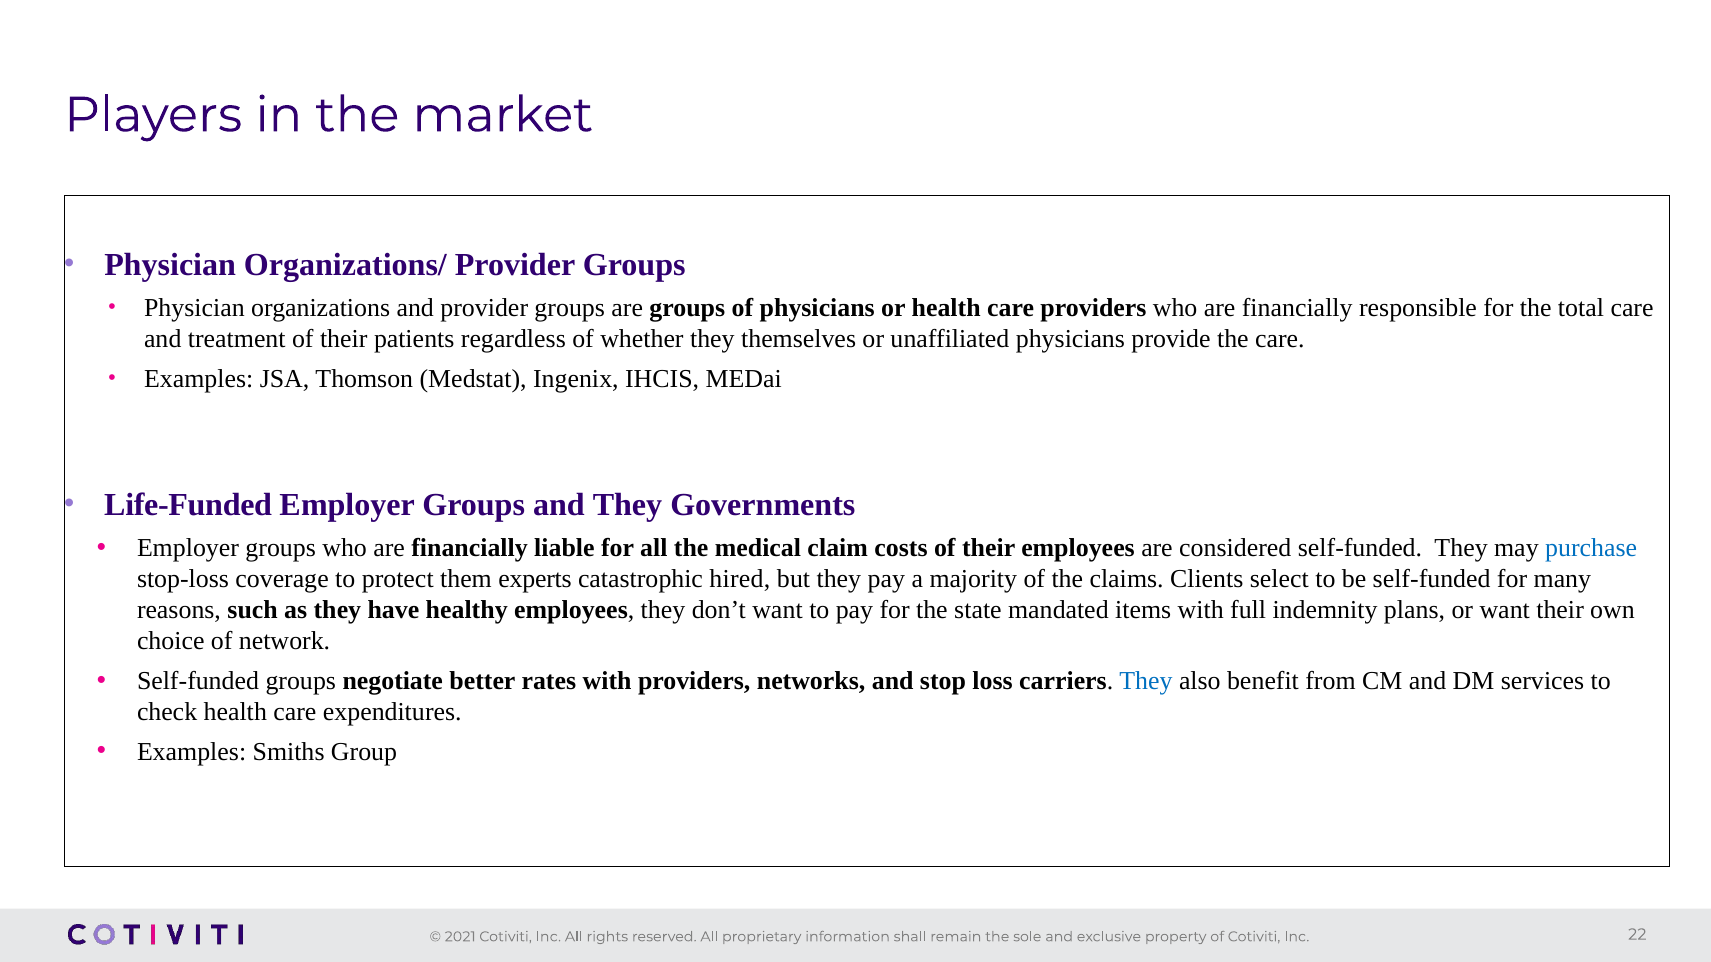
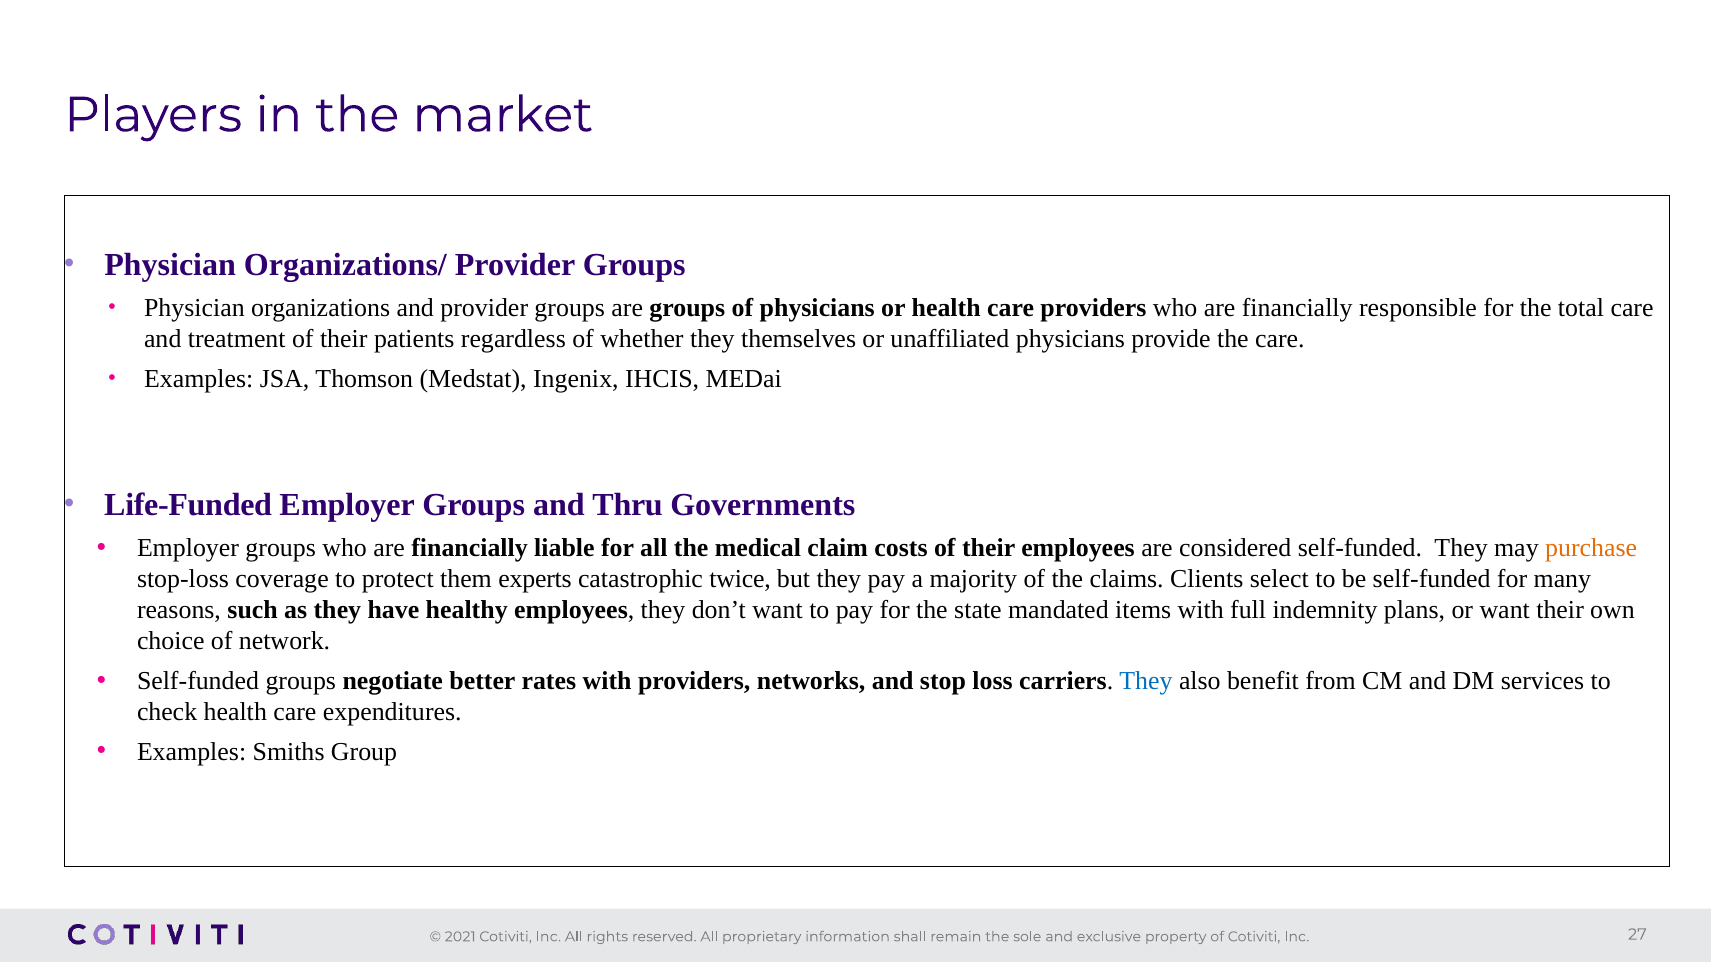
and They: They -> Thru
purchase colour: blue -> orange
hired: hired -> twice
22: 22 -> 27
